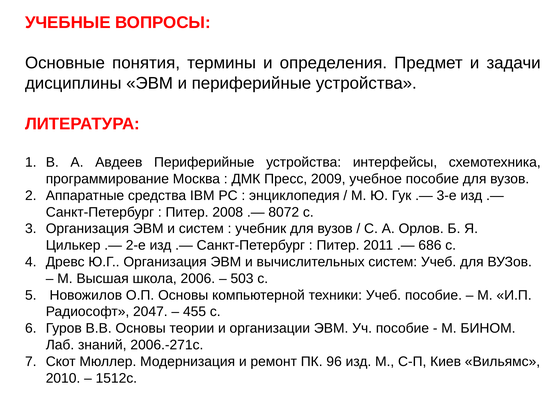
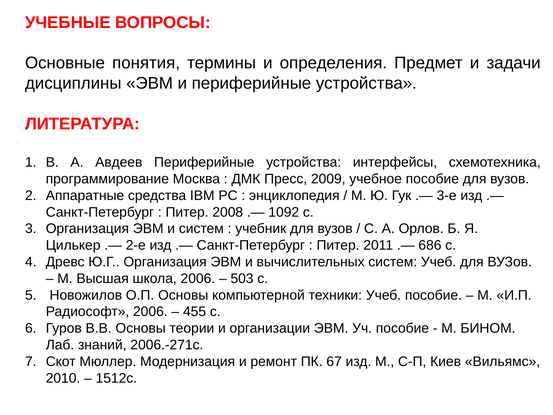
8072: 8072 -> 1092
Радиософт 2047: 2047 -> 2006
96: 96 -> 67
